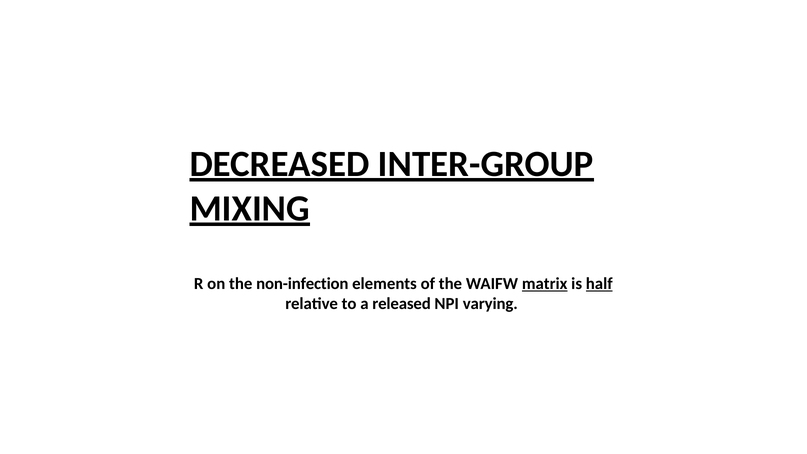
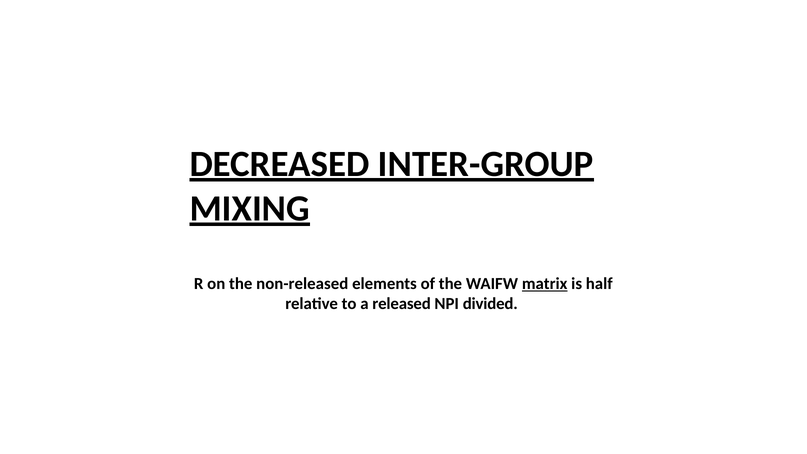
non-infection: non-infection -> non-released
half underline: present -> none
varying: varying -> divided
